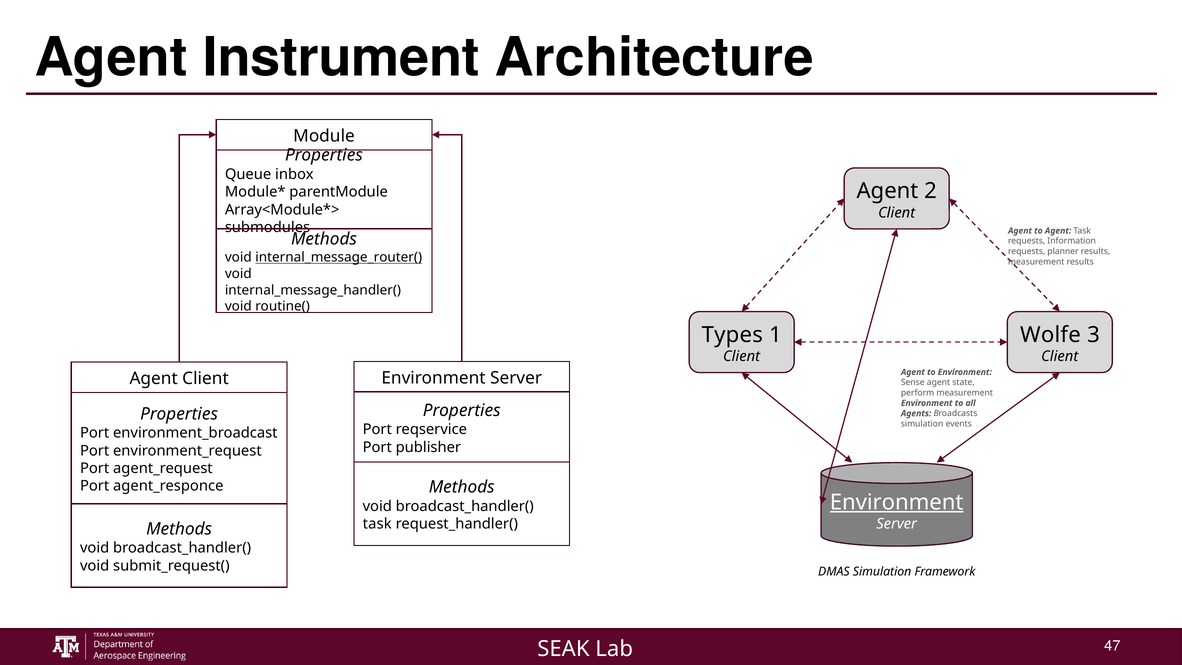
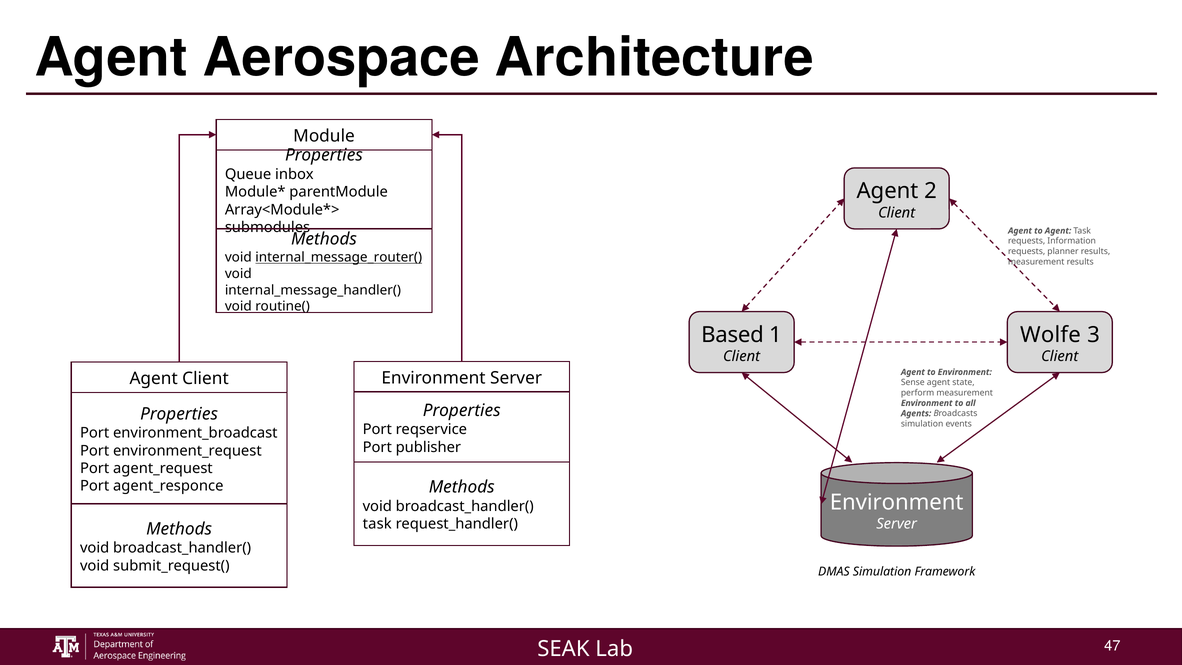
Instrument: Instrument -> Aerospace
Types: Types -> Based
Environment at (897, 502) underline: present -> none
